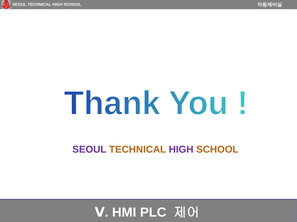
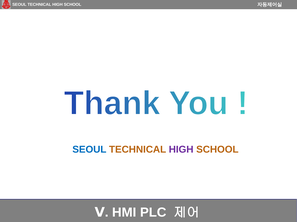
SEOUL at (89, 150) colour: purple -> blue
